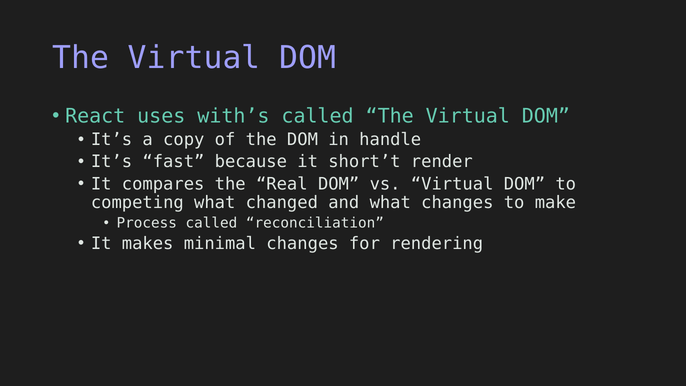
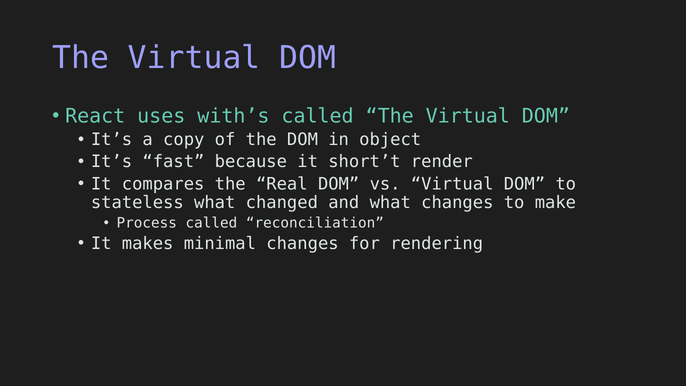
handle: handle -> object
competing: competing -> stateless
